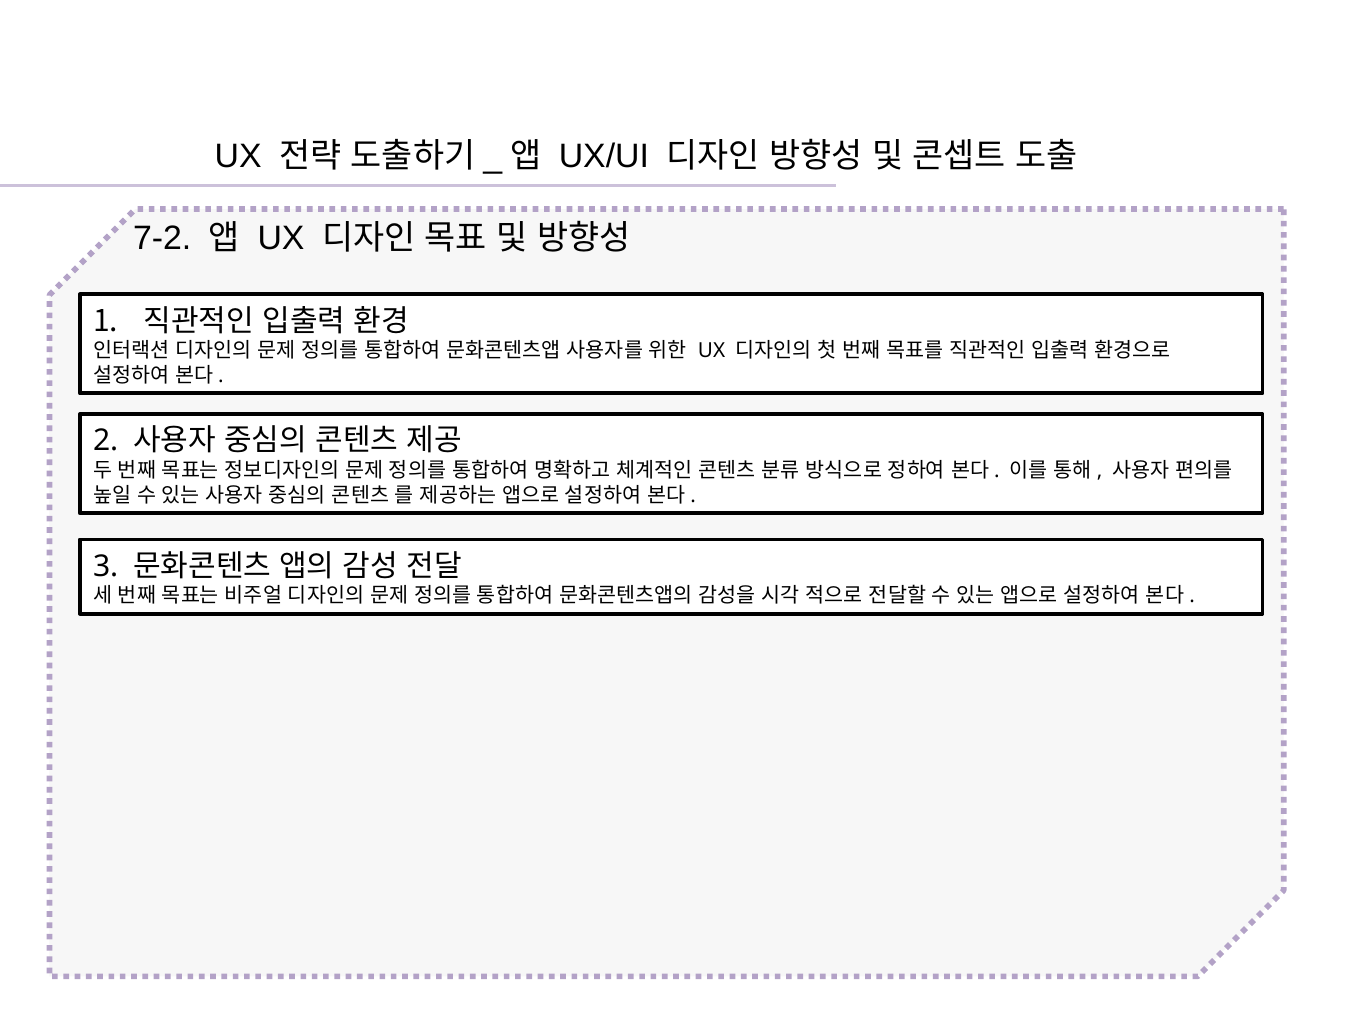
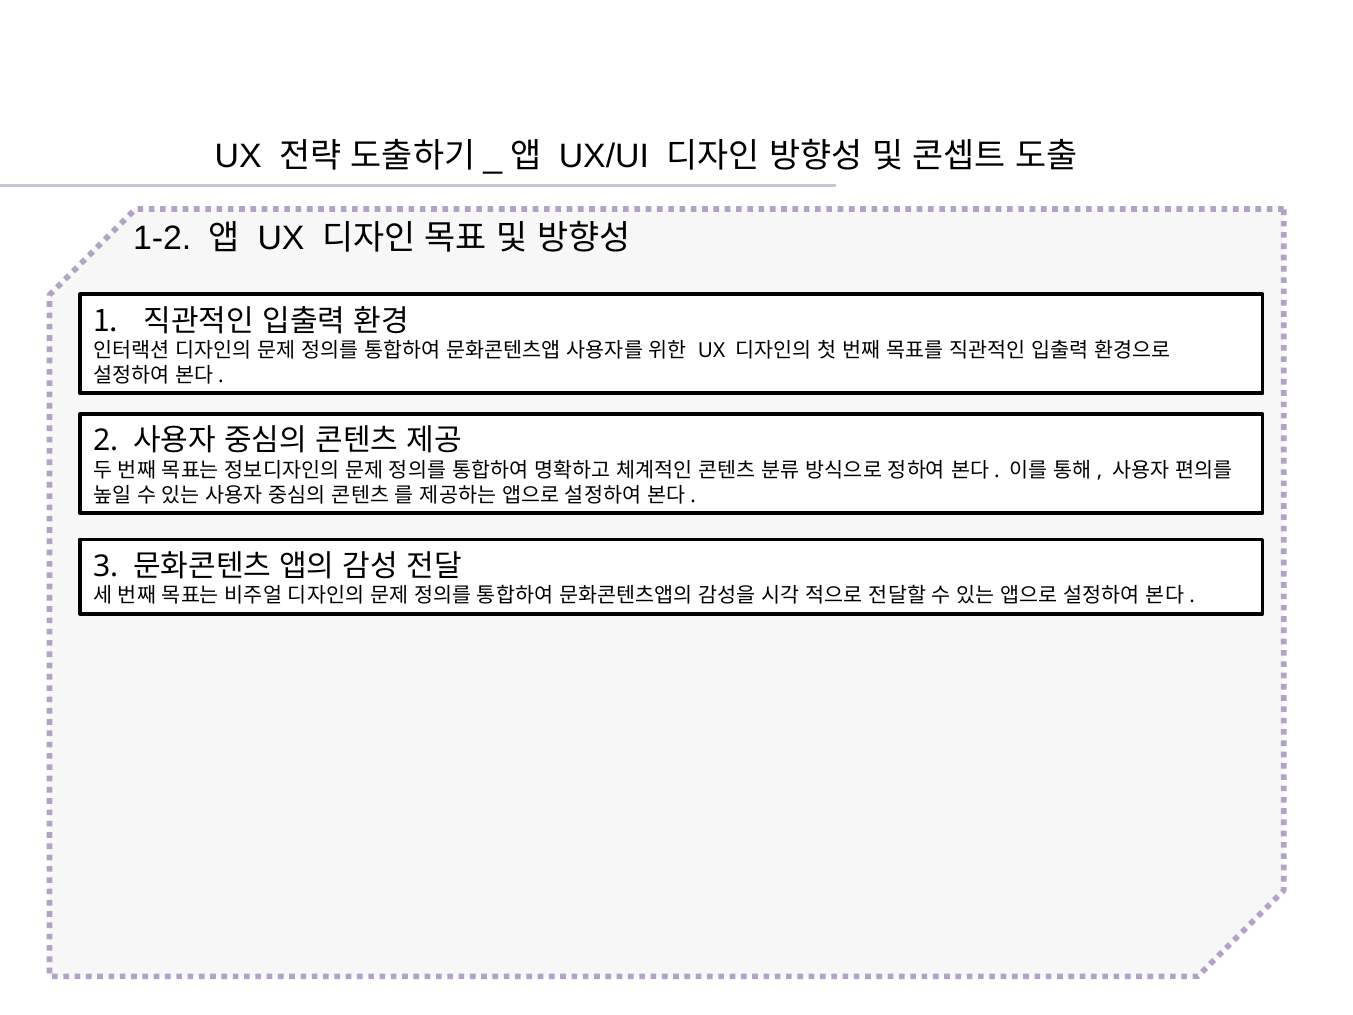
7-2: 7-2 -> 1-2
